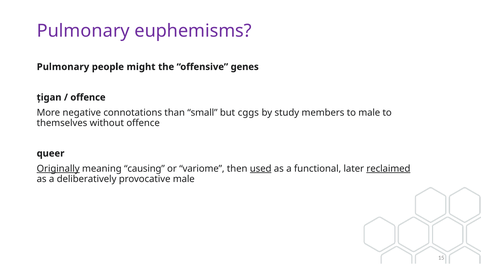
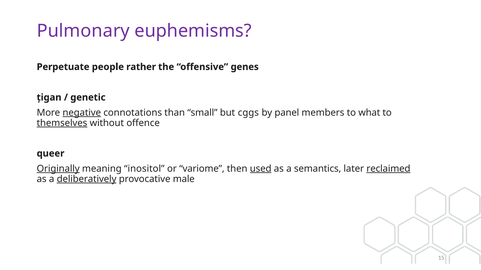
Pulmonary at (63, 67): Pulmonary -> Perpetuate
might: might -> rather
offence at (88, 98): offence -> genetic
negative underline: none -> present
study: study -> panel
to male: male -> what
themselves underline: none -> present
causing: causing -> inositol
functional: functional -> semantics
deliberatively underline: none -> present
